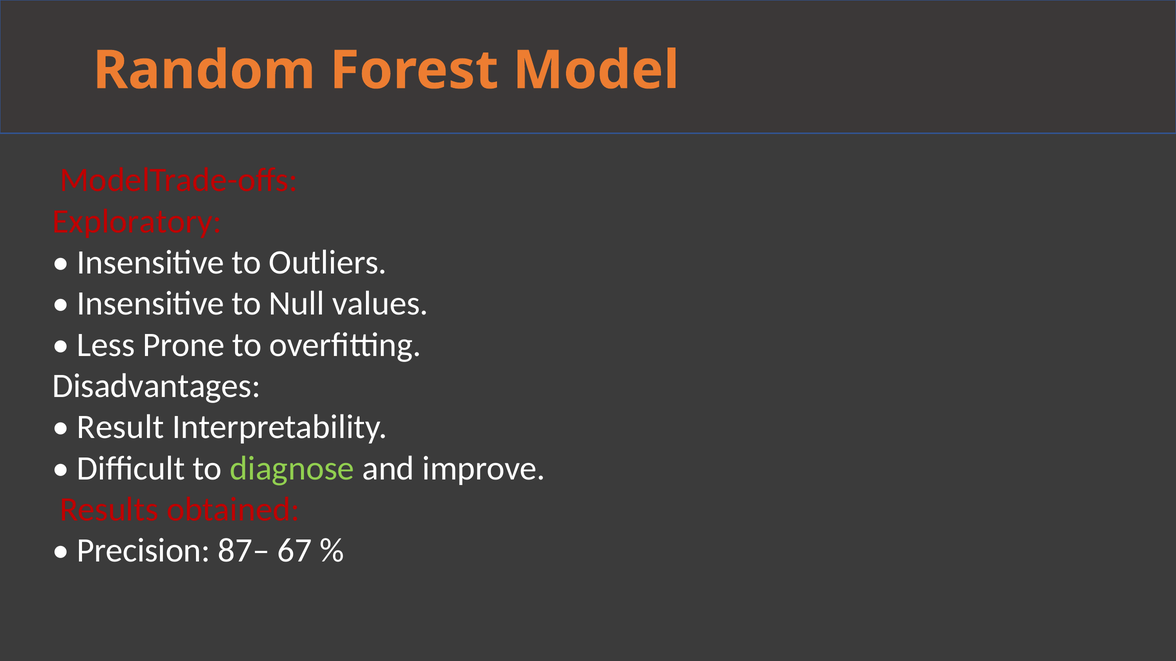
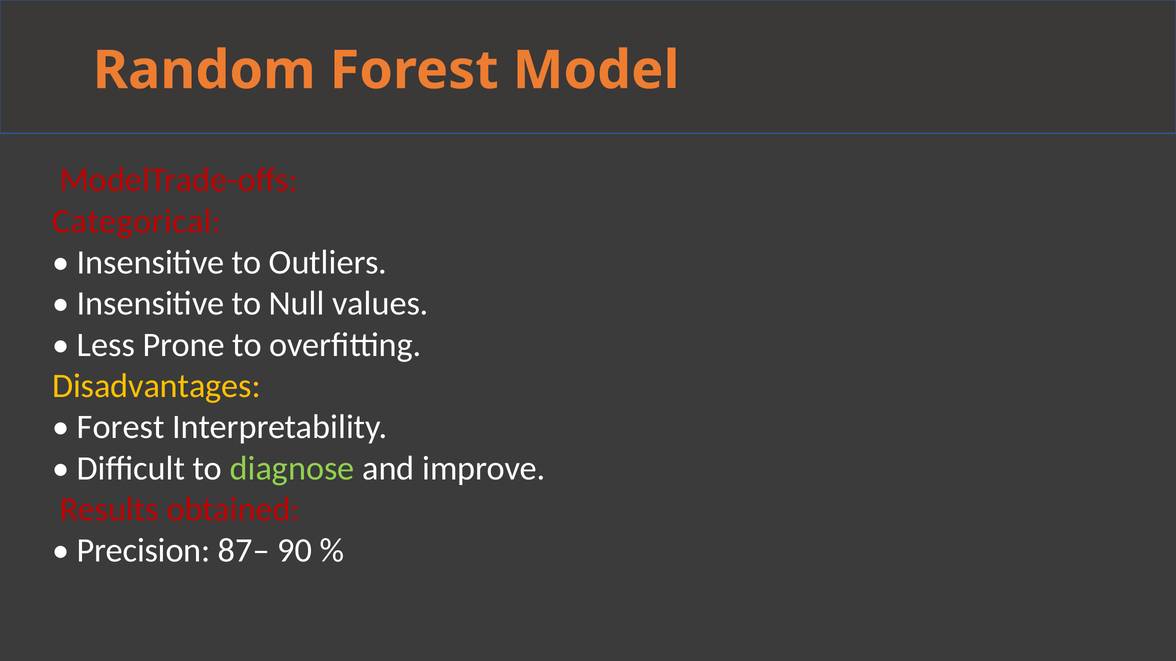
Exploratory: Exploratory -> Categorical
Disadvantages colour: white -> yellow
Result at (121, 427): Result -> Forest
67: 67 -> 90
